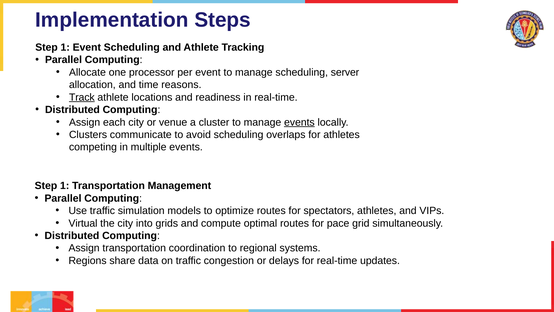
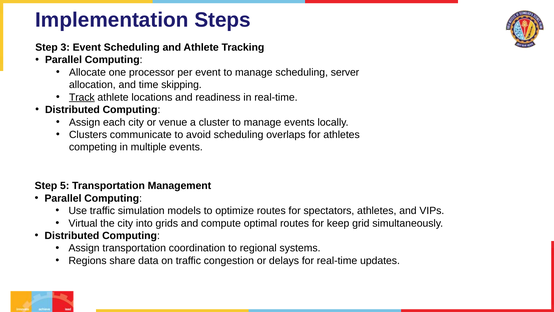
1 at (65, 47): 1 -> 3
reasons: reasons -> skipping
events at (299, 122) underline: present -> none
1 at (65, 186): 1 -> 5
pace: pace -> keep
